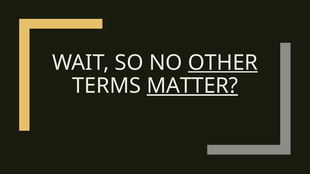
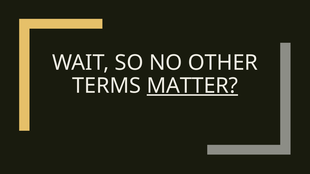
OTHER underline: present -> none
